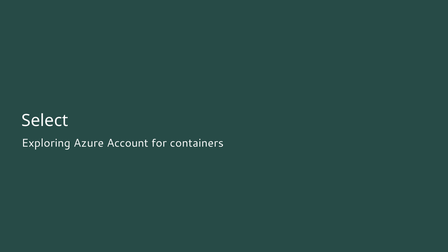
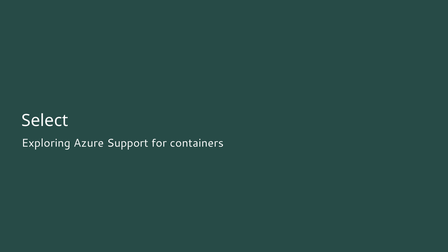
Account: Account -> Support
